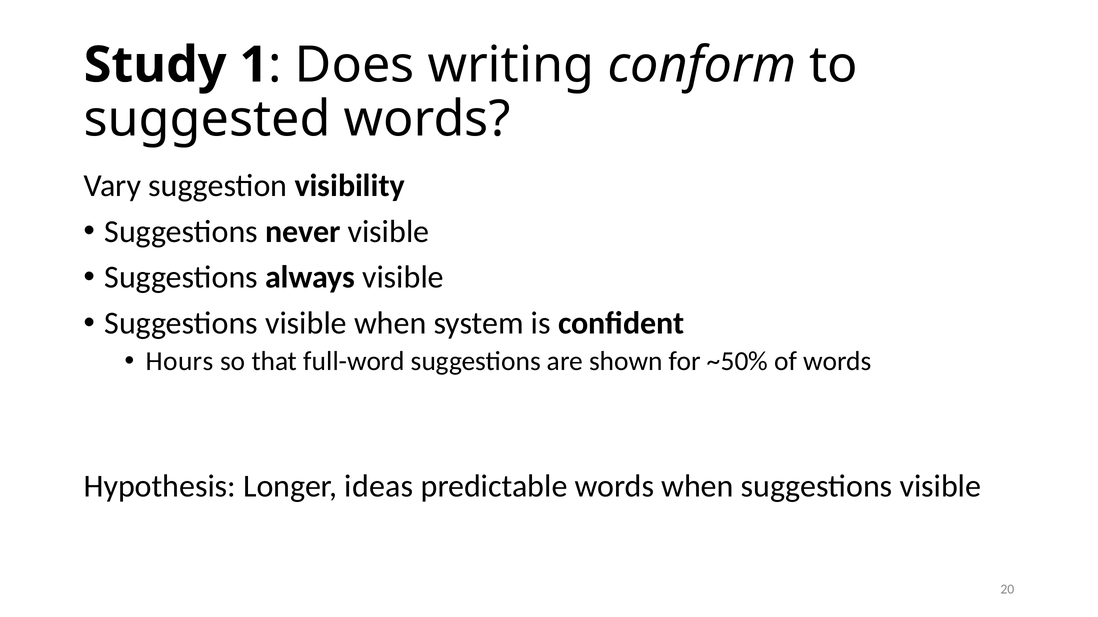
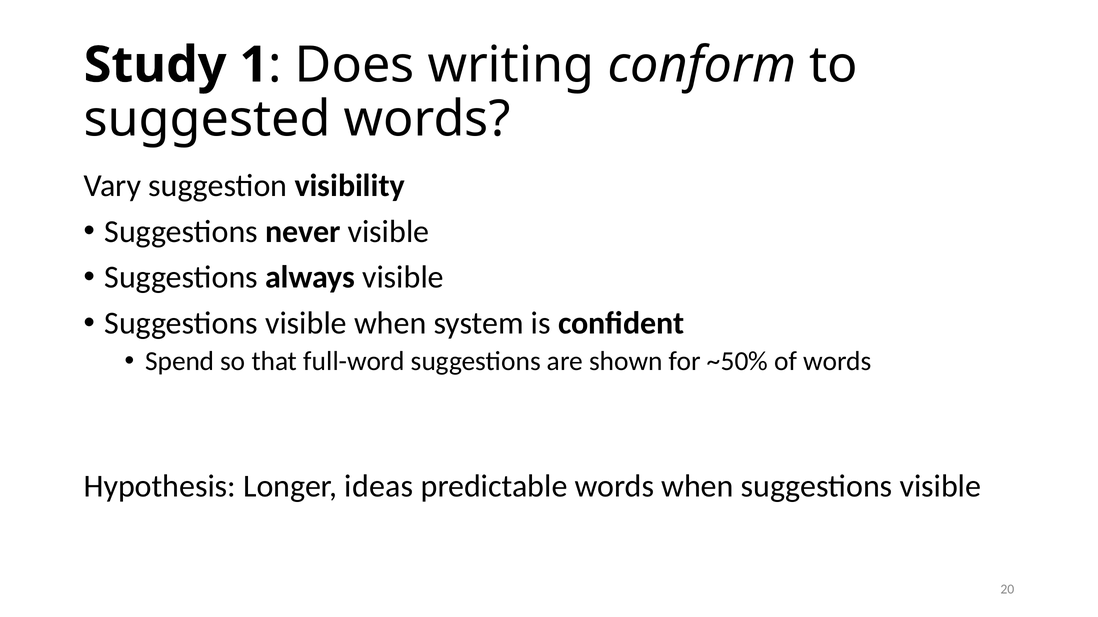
Hours: Hours -> Spend
